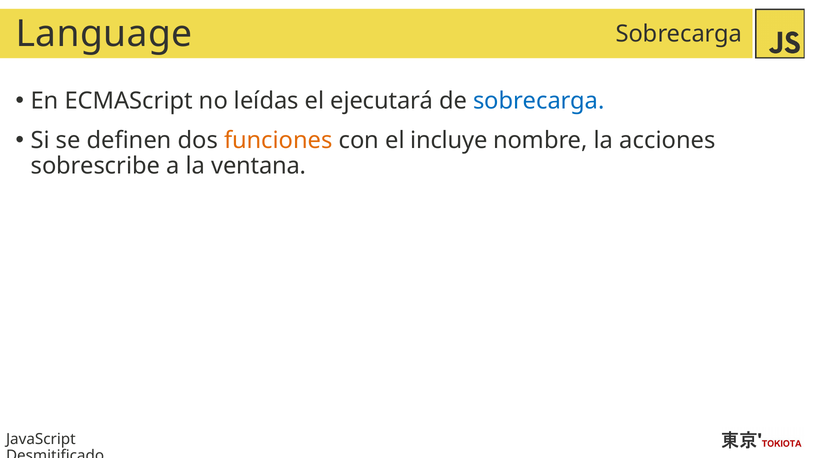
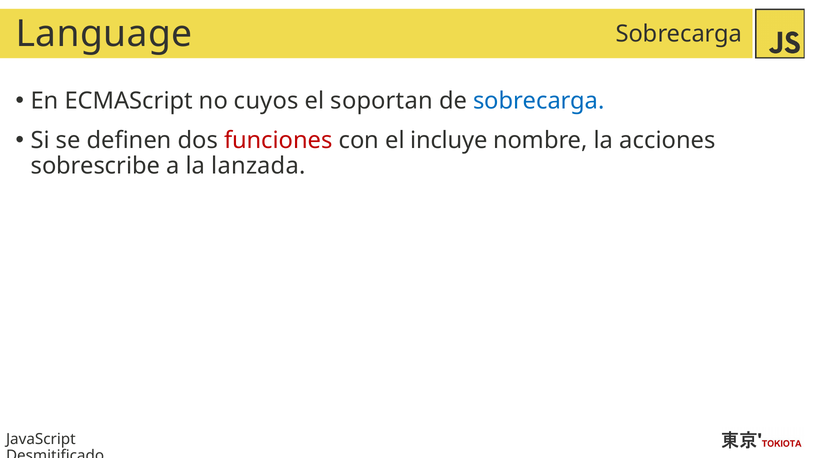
leídas: leídas -> cuyos
ejecutará: ejecutará -> soportan
funciones colour: orange -> red
ventana: ventana -> lanzada
